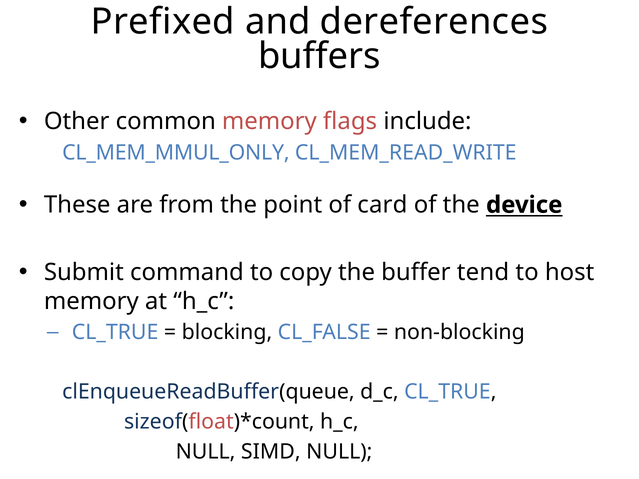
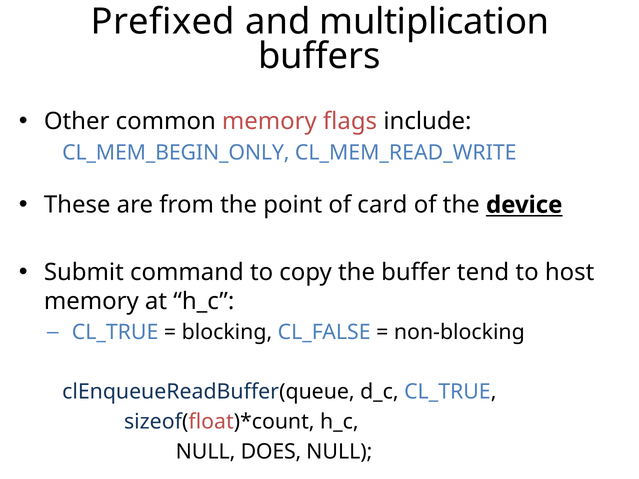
dereferences: dereferences -> multiplication
CL_MEM_MMUL_ONLY: CL_MEM_MMUL_ONLY -> CL_MEM_BEGIN_ONLY
SIMD: SIMD -> DOES
